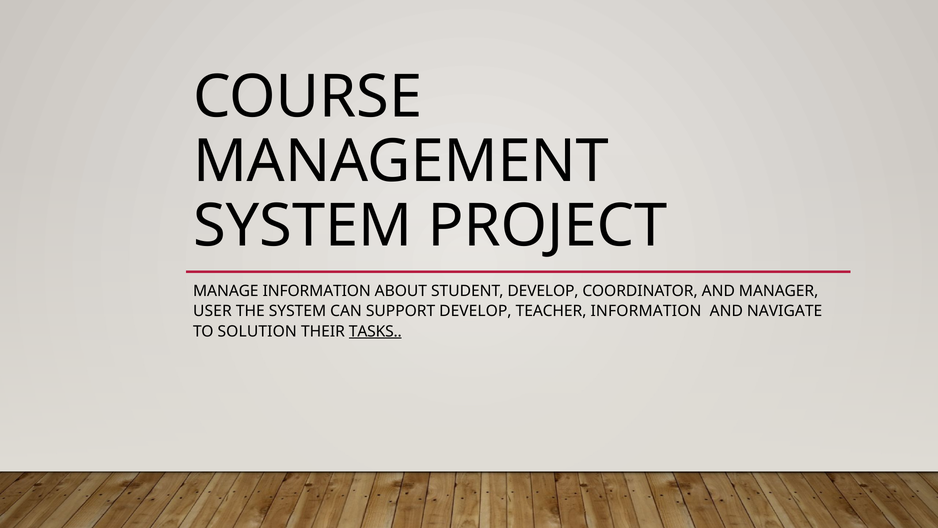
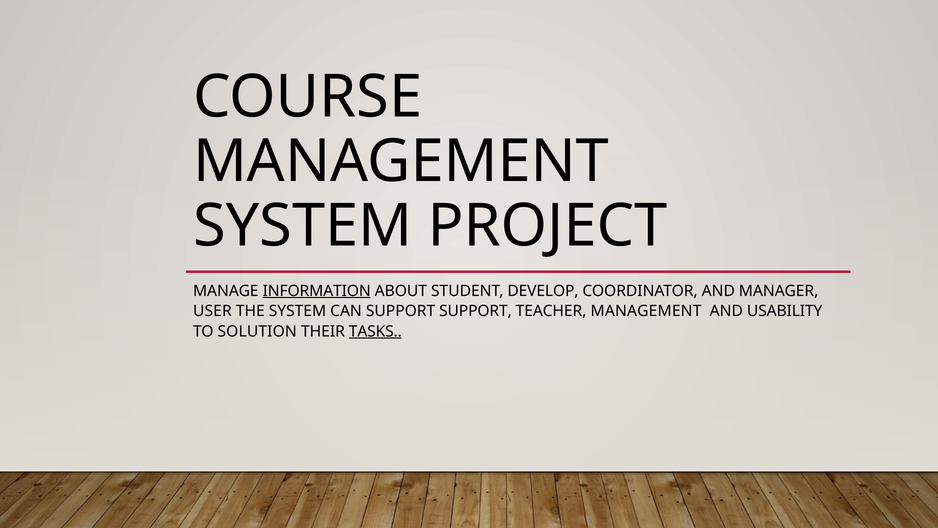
INFORMATION at (317, 291) underline: none -> present
SUPPORT DEVELOP: DEVELOP -> SUPPORT
TEACHER INFORMATION: INFORMATION -> MANAGEMENT
NAVIGATE: NAVIGATE -> USABILITY
